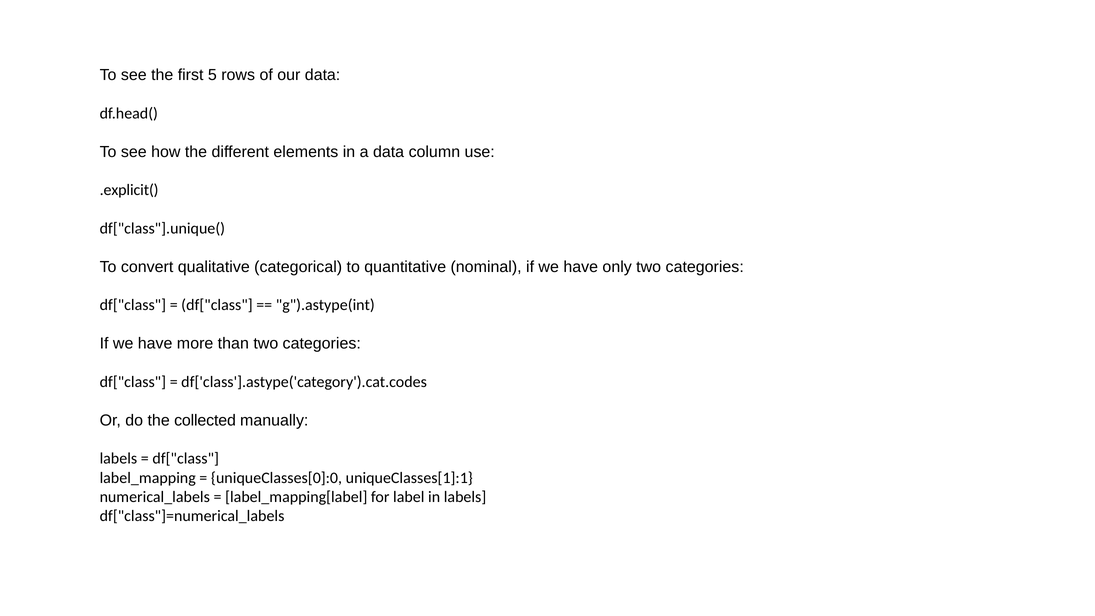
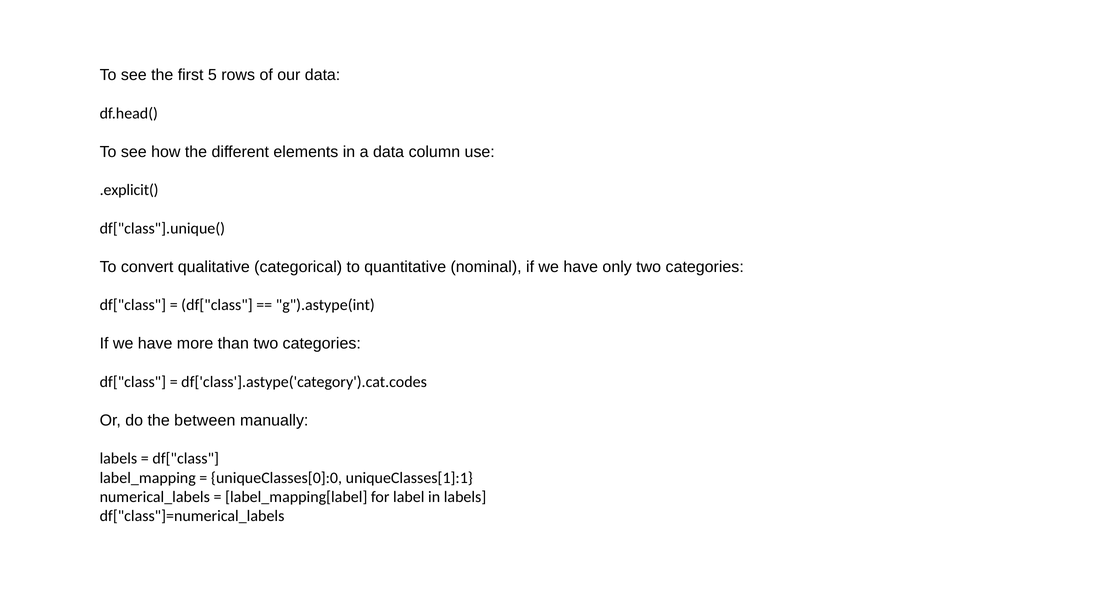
collected: collected -> between
